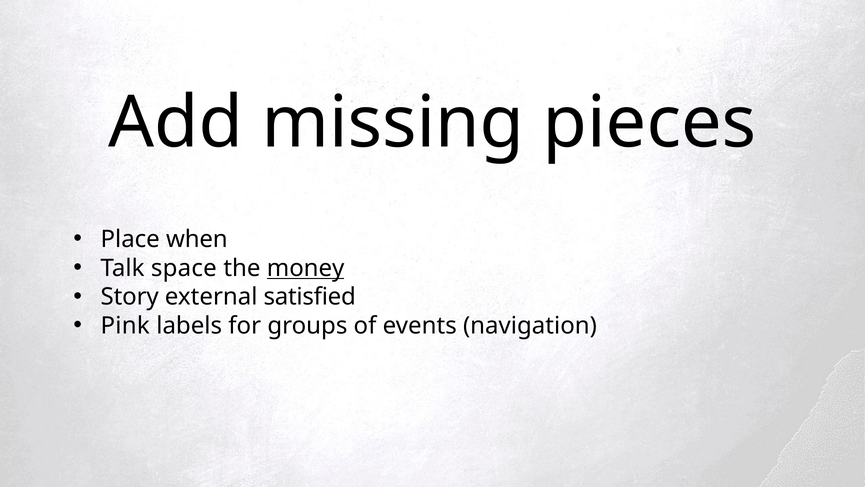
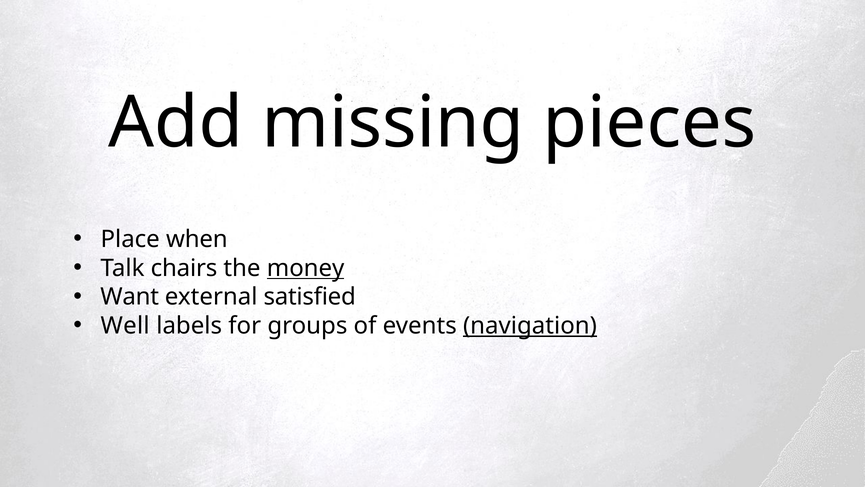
space: space -> chairs
Story: Story -> Want
Pink: Pink -> Well
navigation underline: none -> present
